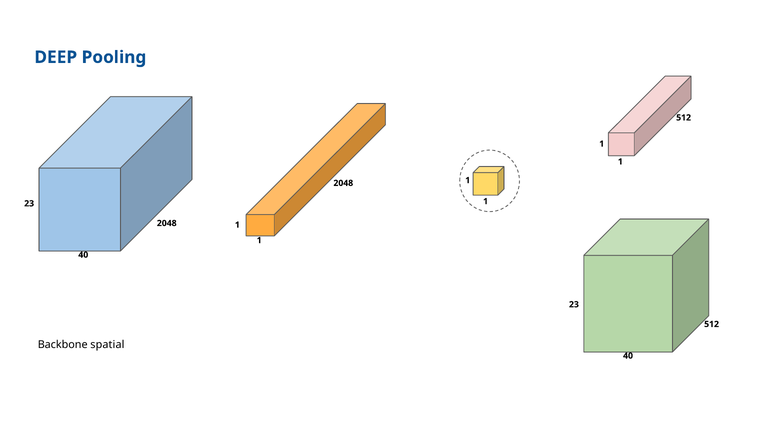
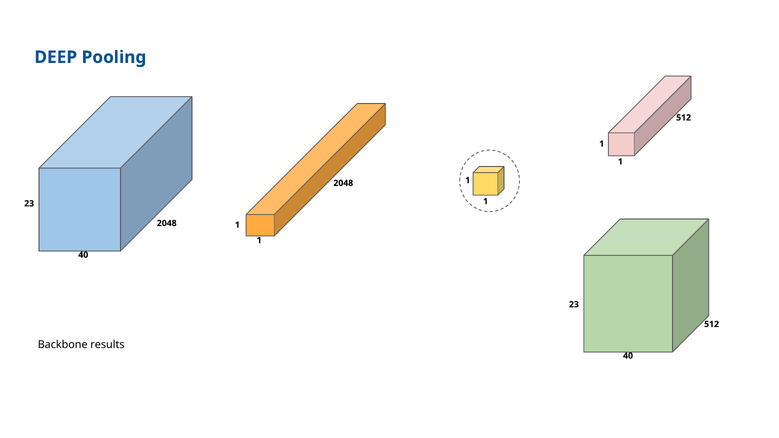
spatial: spatial -> results
